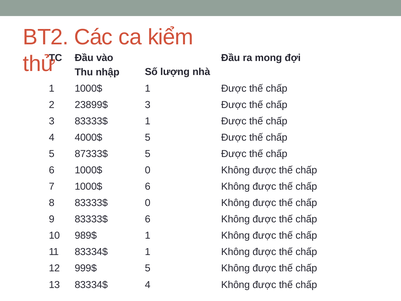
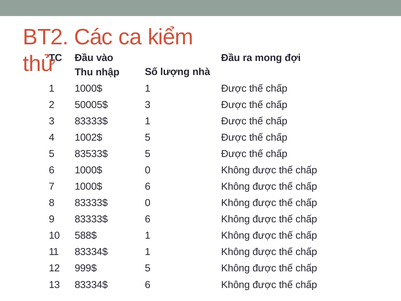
23899$: 23899$ -> 50005$
4000$: 4000$ -> 1002$
87333$: 87333$ -> 83533$
989$: 989$ -> 588$
83334$ 4: 4 -> 6
